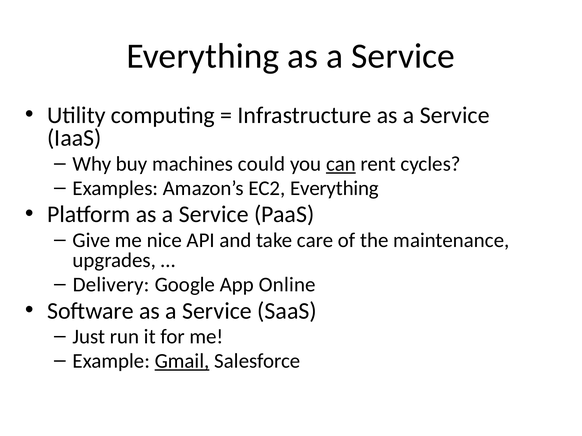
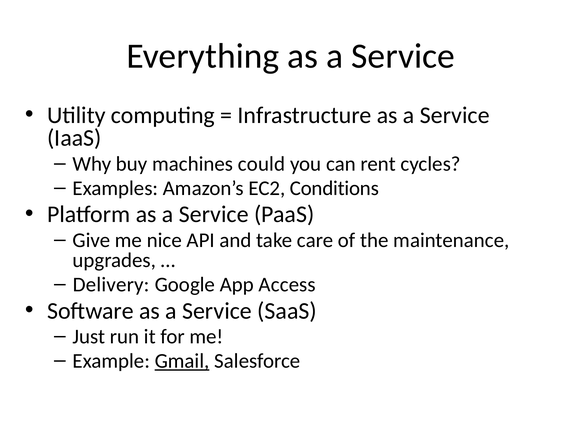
can underline: present -> none
EC2 Everything: Everything -> Conditions
Online: Online -> Access
